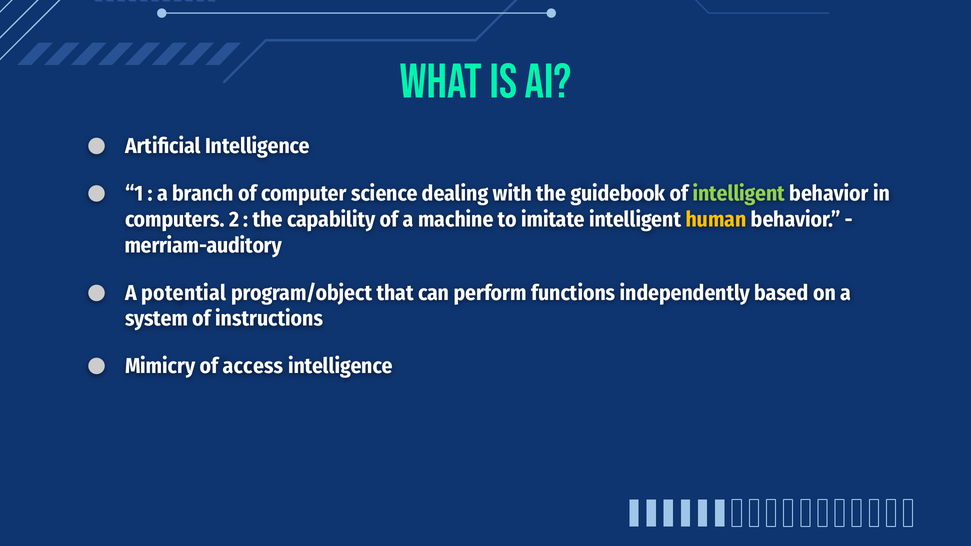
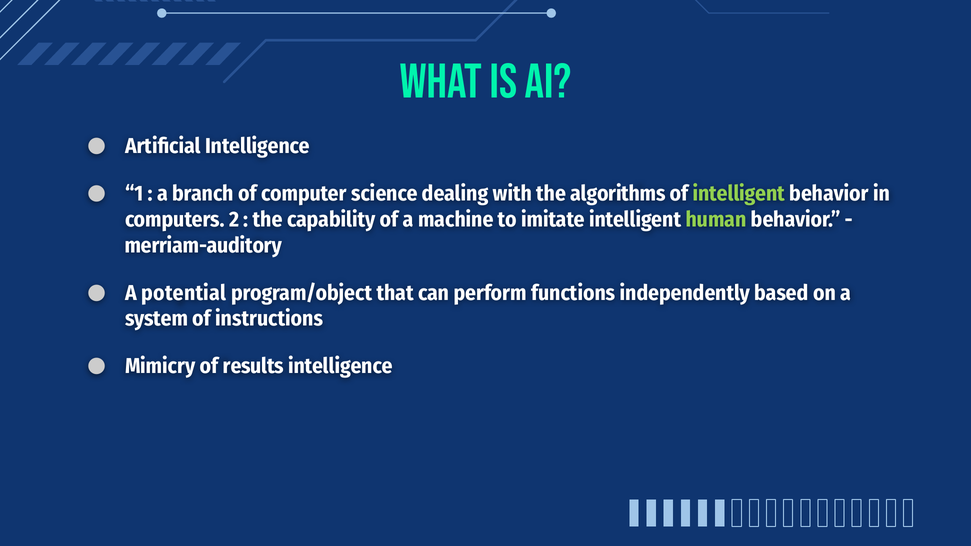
guidebook: guidebook -> algorithms
human colour: yellow -> light green
access: access -> results
